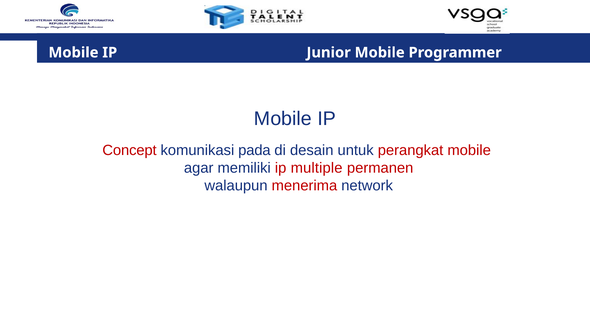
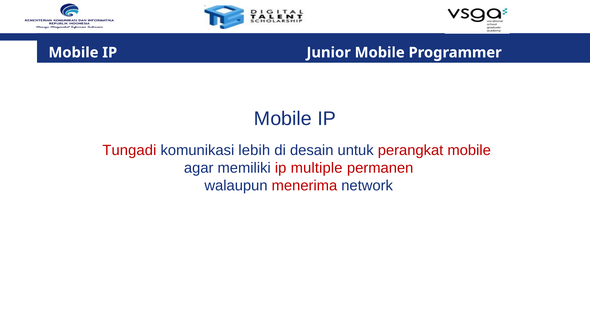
Concept: Concept -> Tungadi
pada: pada -> lebih
